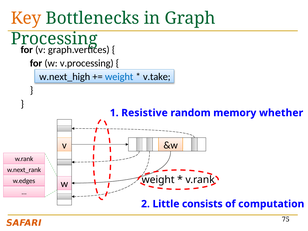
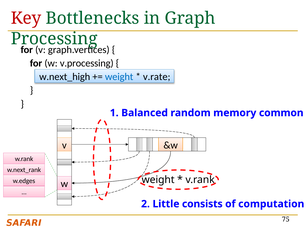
Key colour: orange -> red
v.take: v.take -> v.rate
Resistive: Resistive -> Balanced
whether: whether -> common
